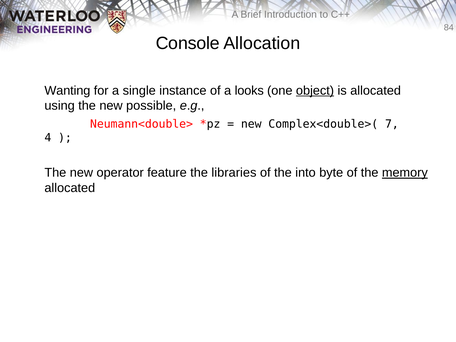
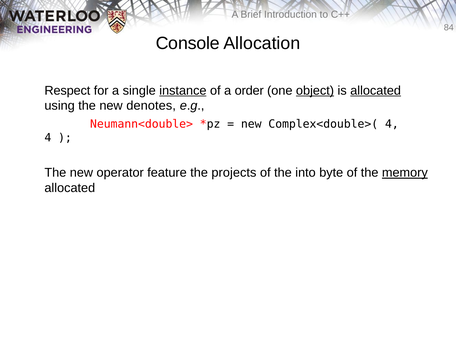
Wanting: Wanting -> Respect
instance underline: none -> present
looks: looks -> order
allocated at (376, 91) underline: none -> present
possible: possible -> denotes
Complex<double>( 7: 7 -> 4
libraries: libraries -> projects
